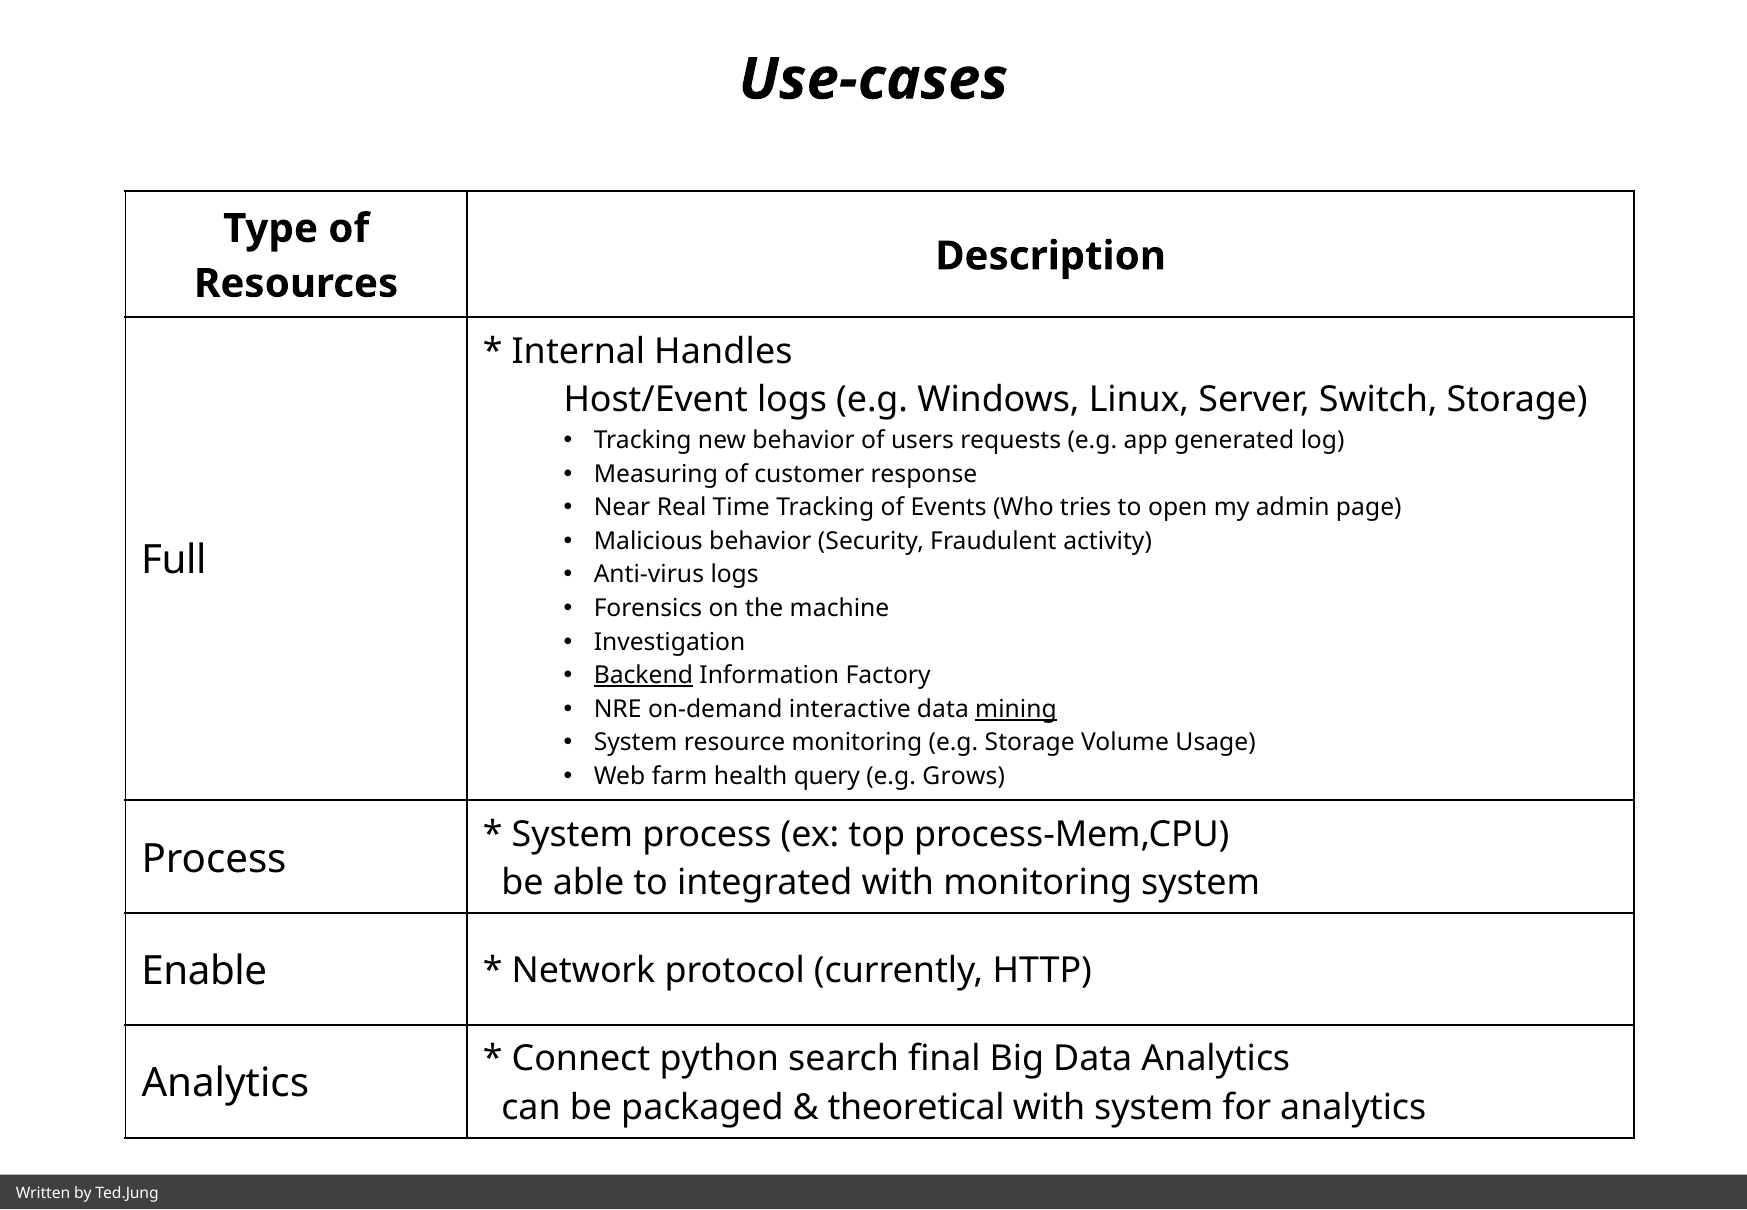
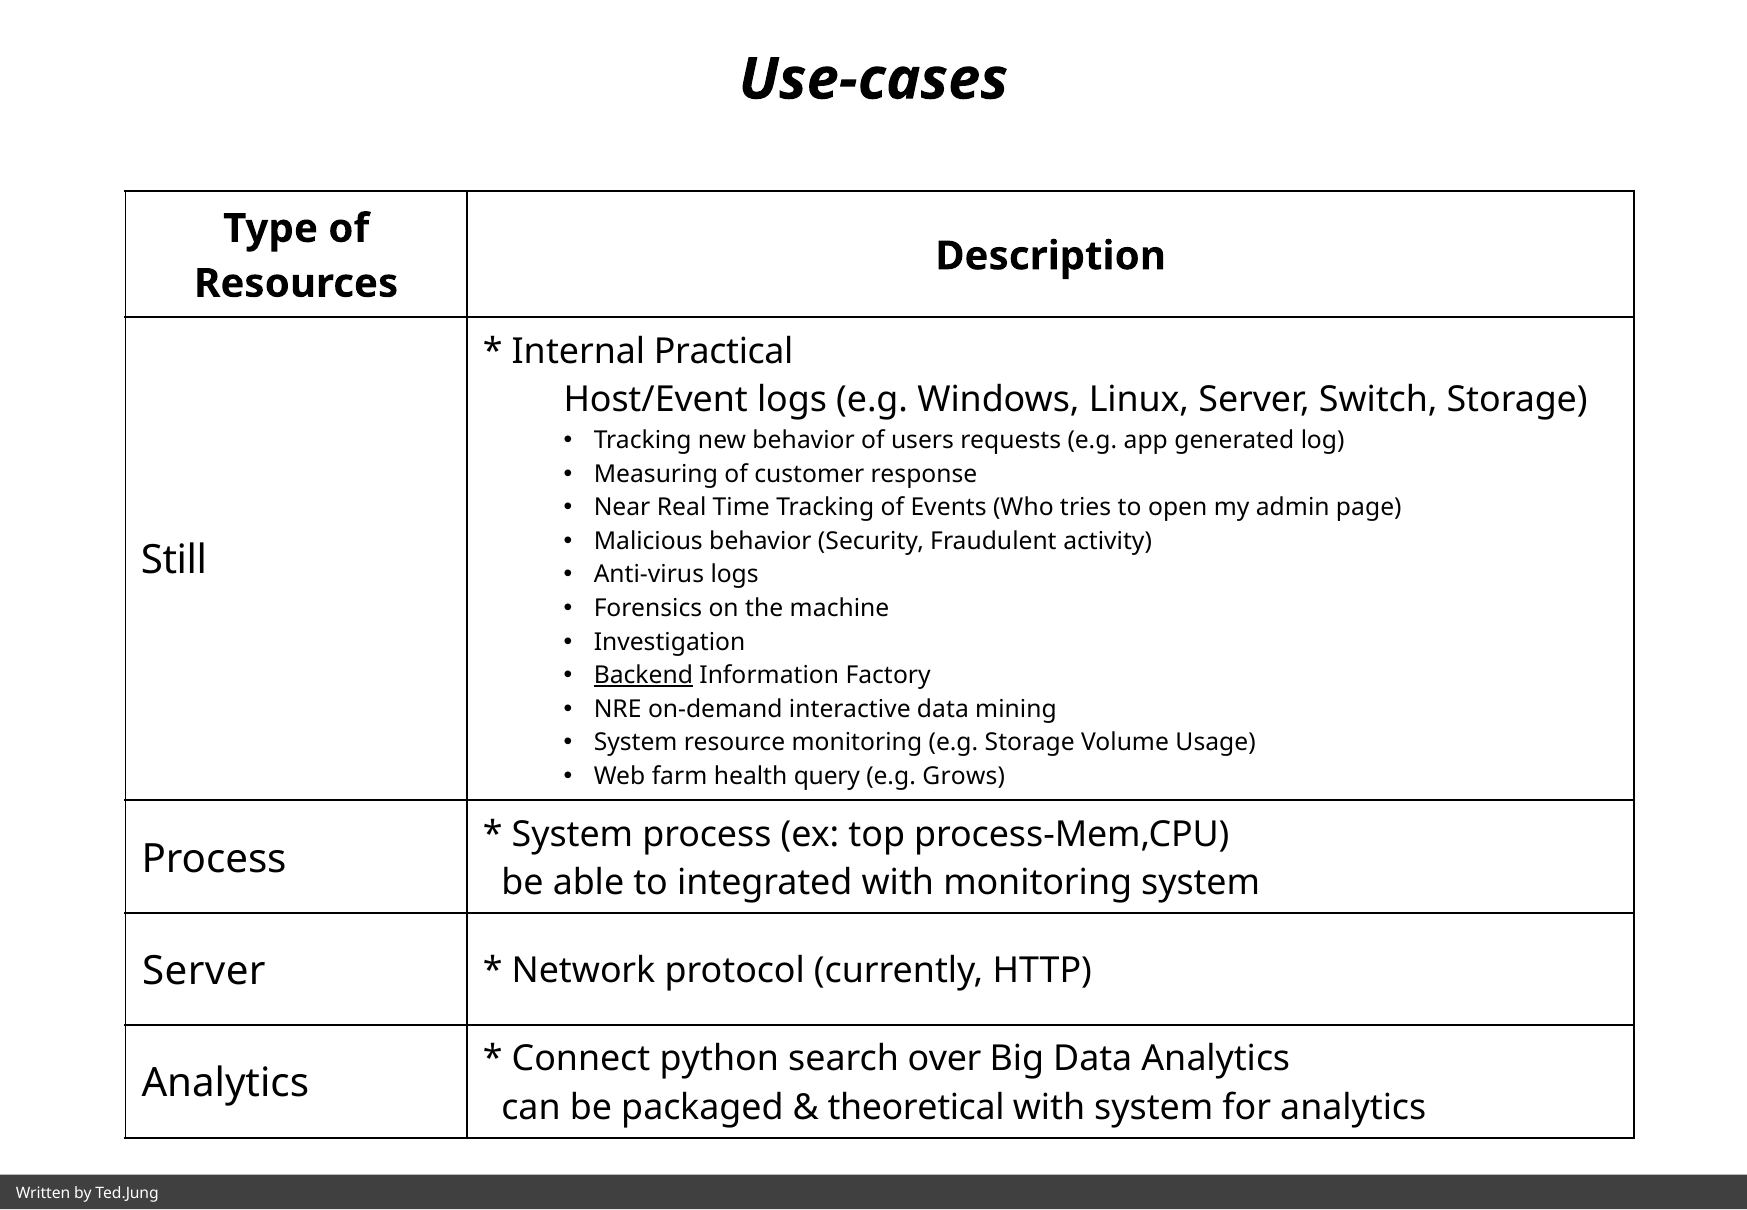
Handles: Handles -> Practical
Full: Full -> Still
mining underline: present -> none
Enable at (204, 971): Enable -> Server
final: final -> over
